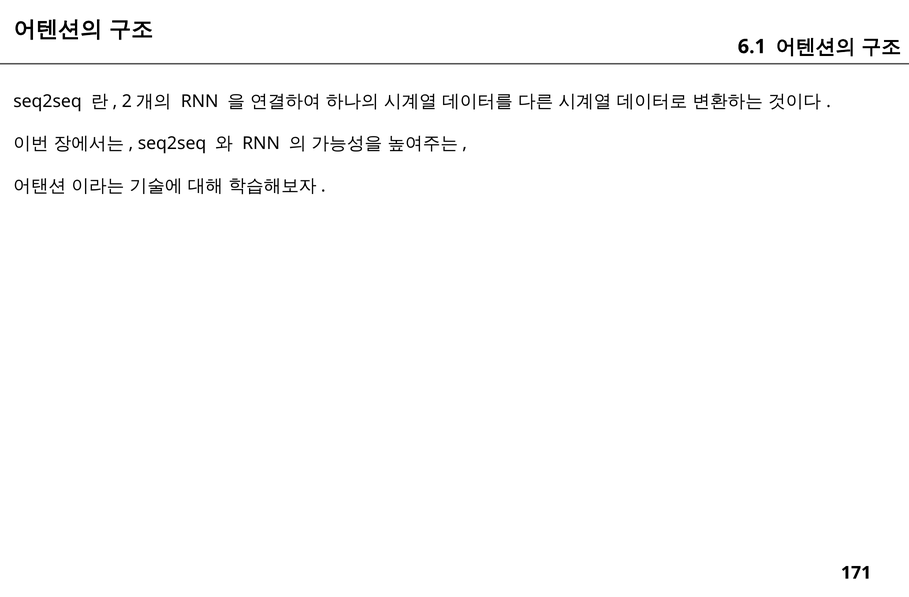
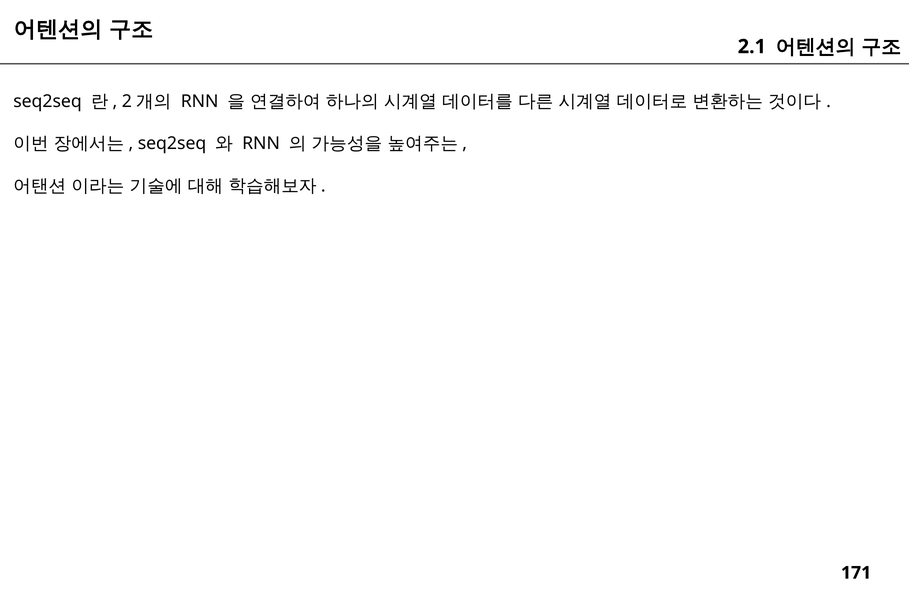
6.1: 6.1 -> 2.1
